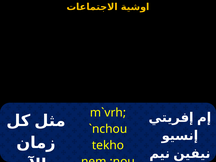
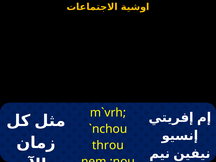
tekho: tekho -> throu
